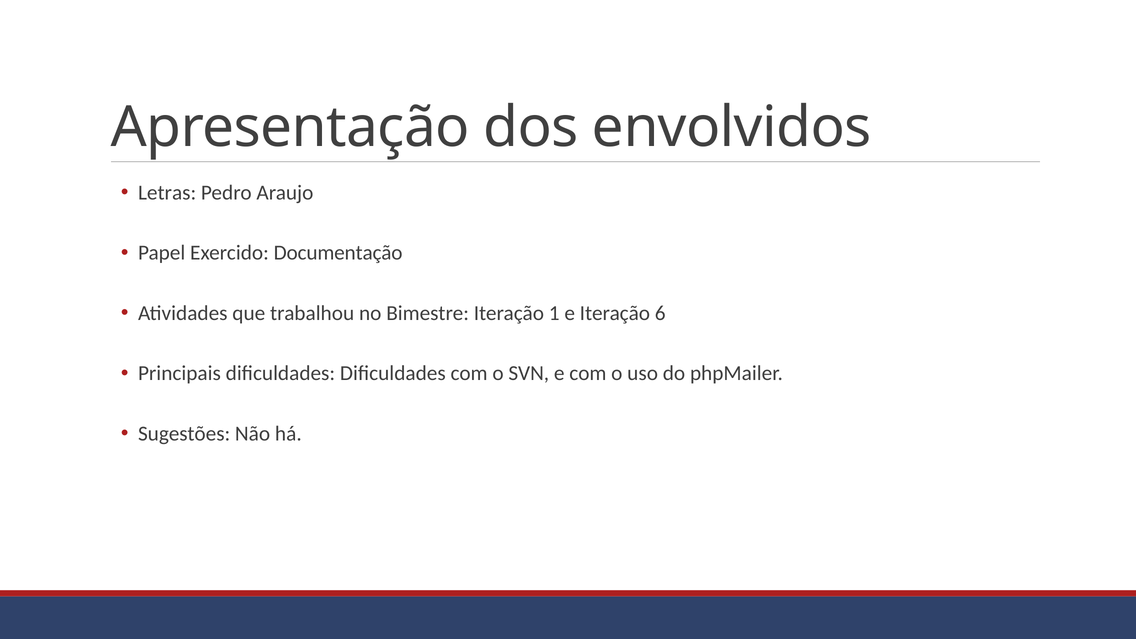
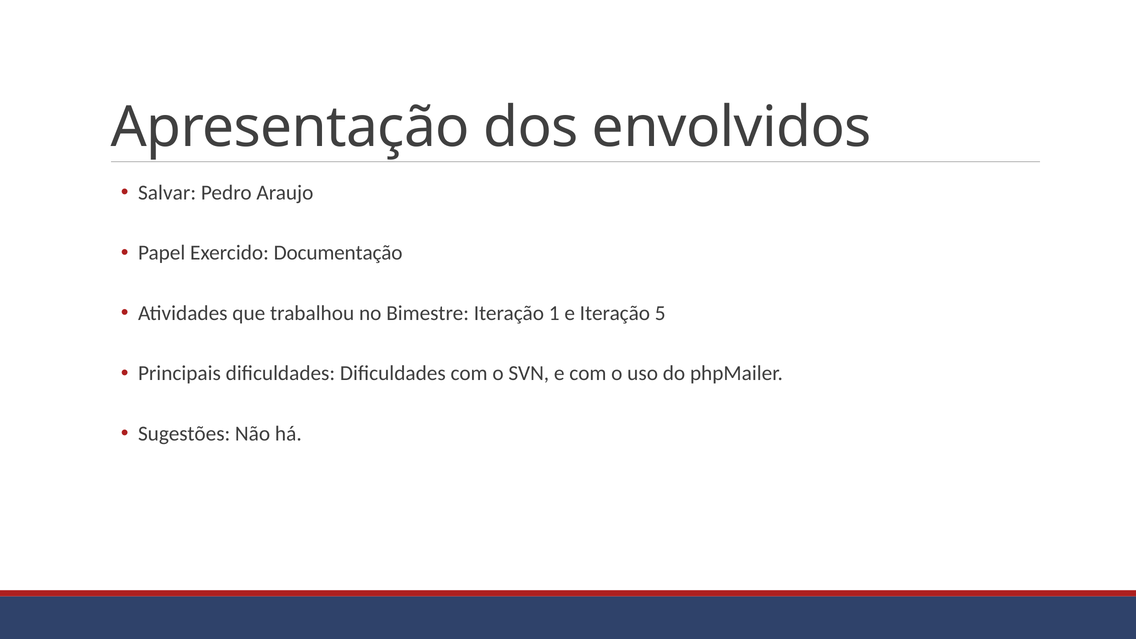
Letras: Letras -> Salvar
6: 6 -> 5
